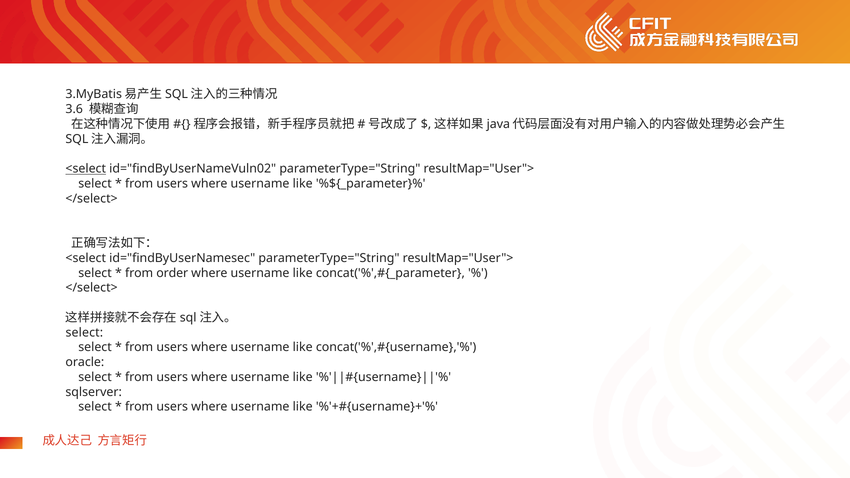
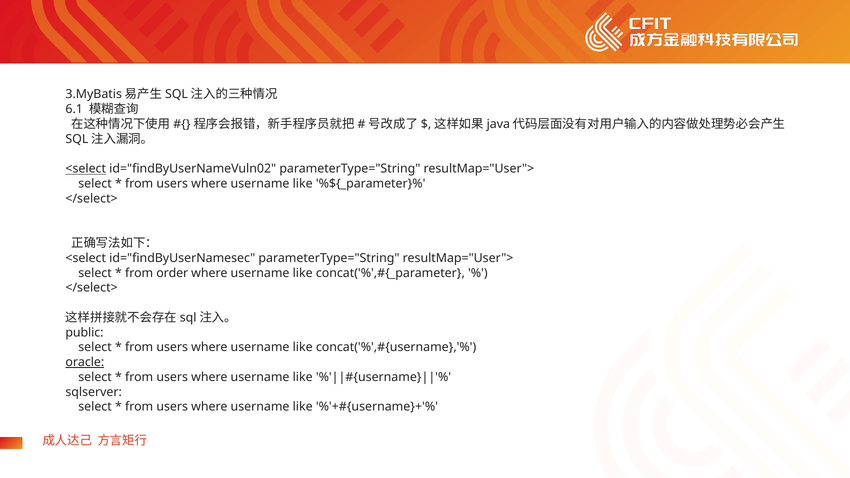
3.6: 3.6 -> 6.1
select at (84, 333): select -> public
oracle underline: none -> present
